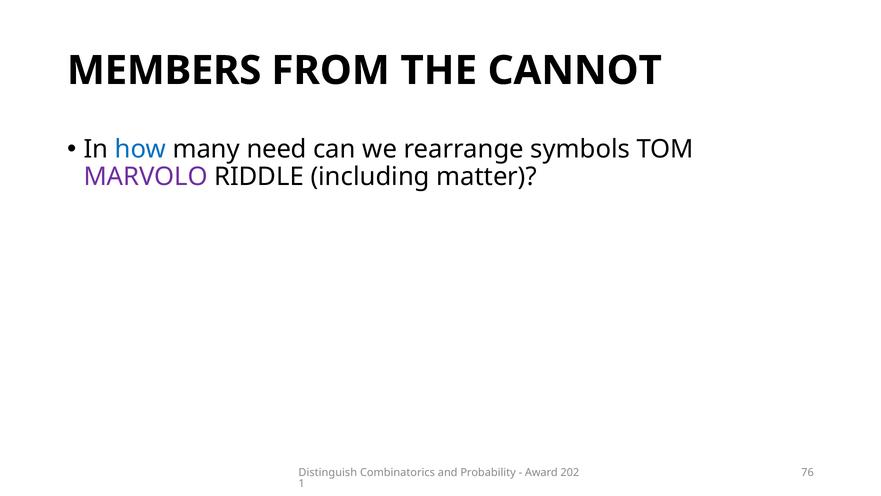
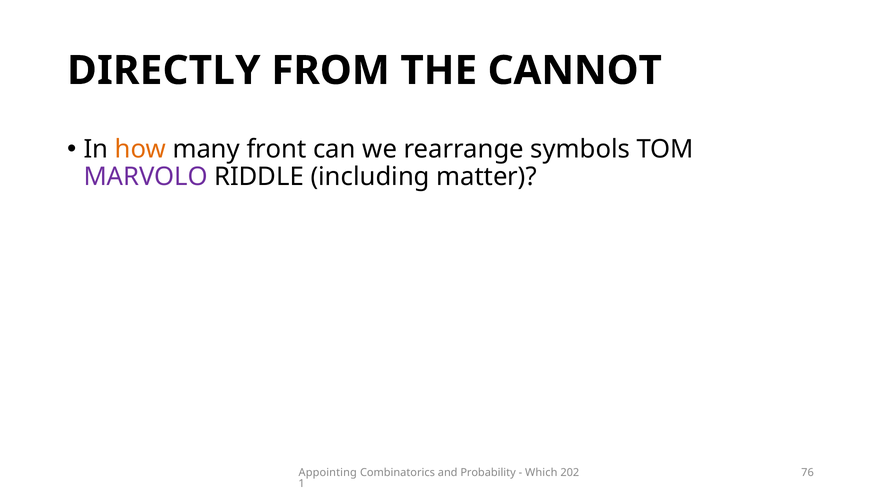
MEMBERS: MEMBERS -> DIRECTLY
how colour: blue -> orange
need: need -> front
Distinguish: Distinguish -> Appointing
Award at (541, 472): Award -> Which
